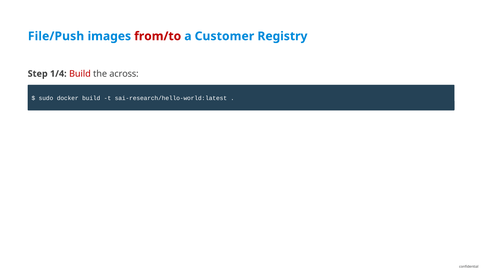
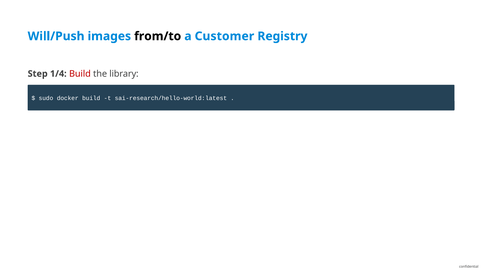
File/Push: File/Push -> Will/Push
from/to colour: red -> black
across: across -> library
